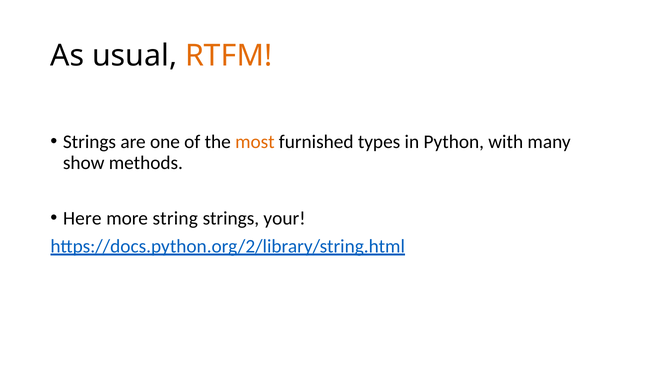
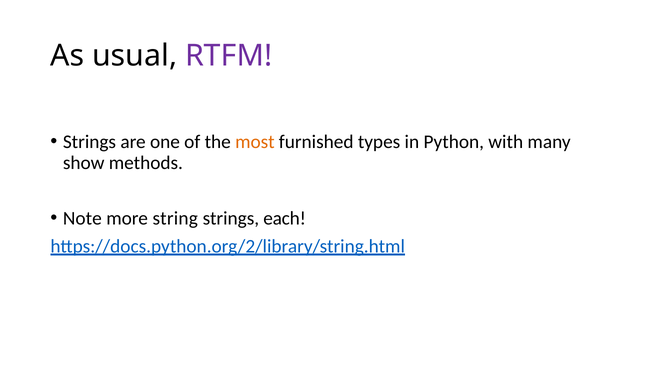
RTFM colour: orange -> purple
Here: Here -> Note
your: your -> each
